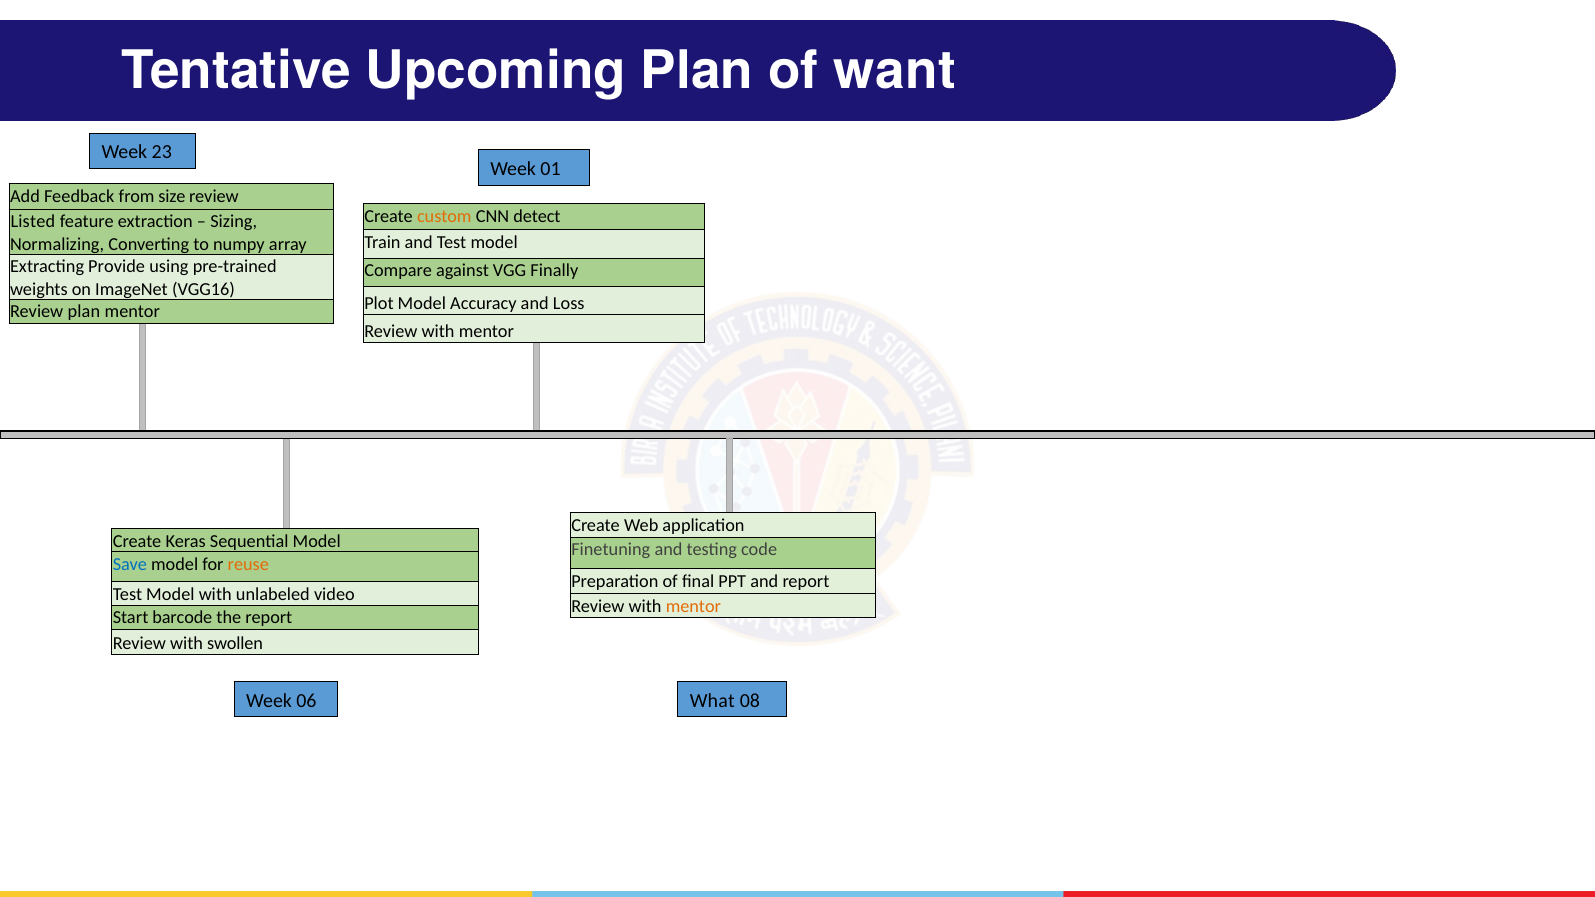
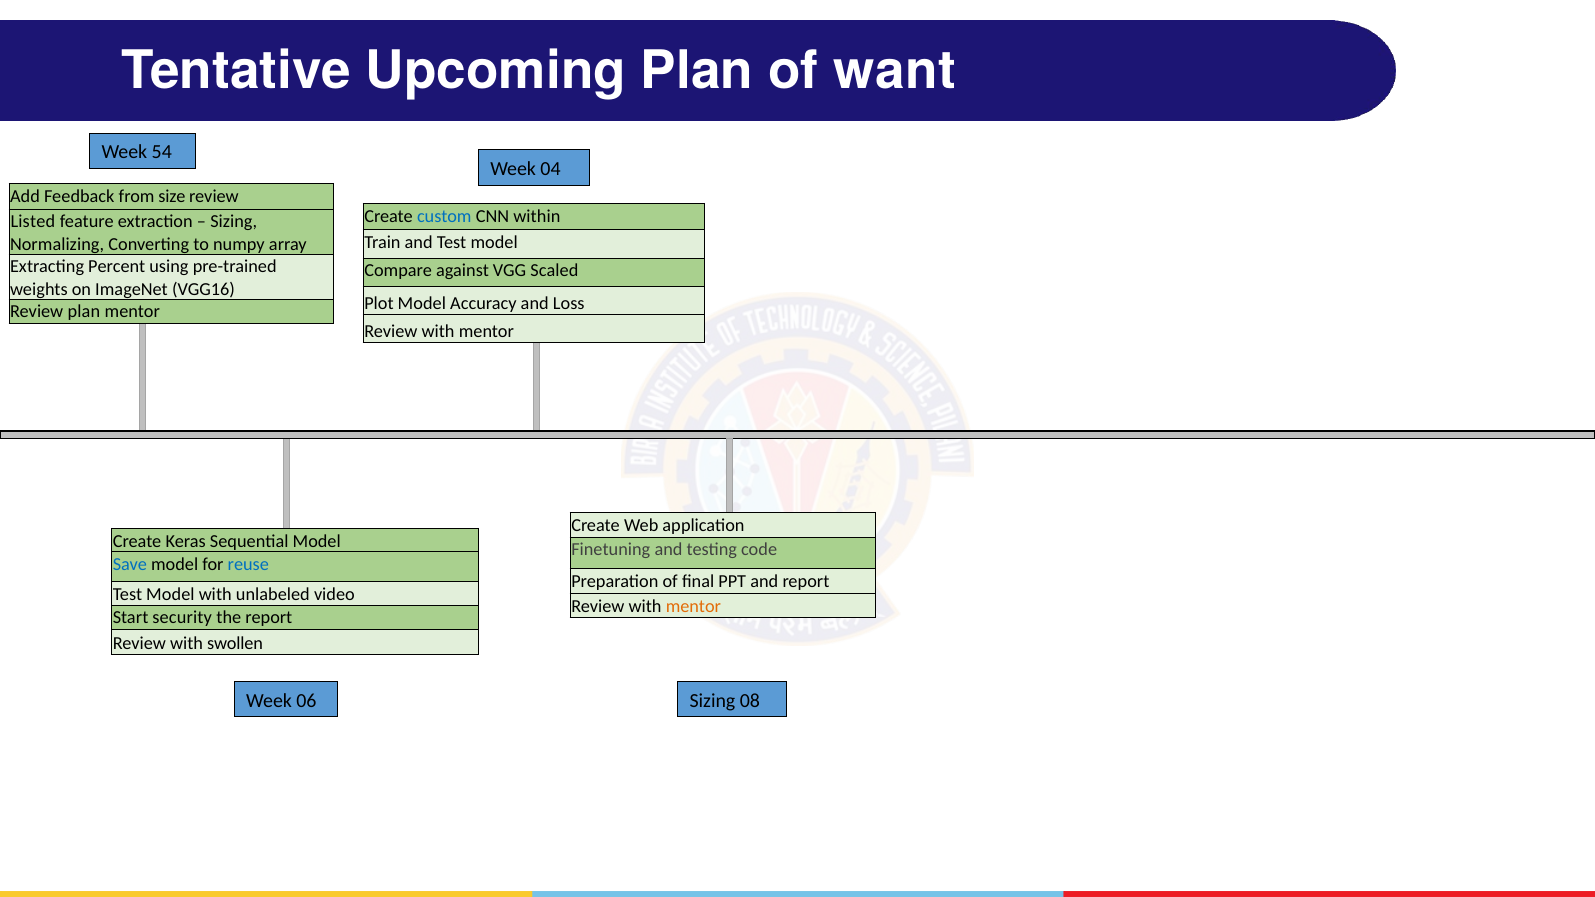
23: 23 -> 54
01: 01 -> 04
custom colour: orange -> blue
detect: detect -> within
Provide: Provide -> Percent
Finally: Finally -> Scaled
reuse colour: orange -> blue
barcode: barcode -> security
06 What: What -> Sizing
